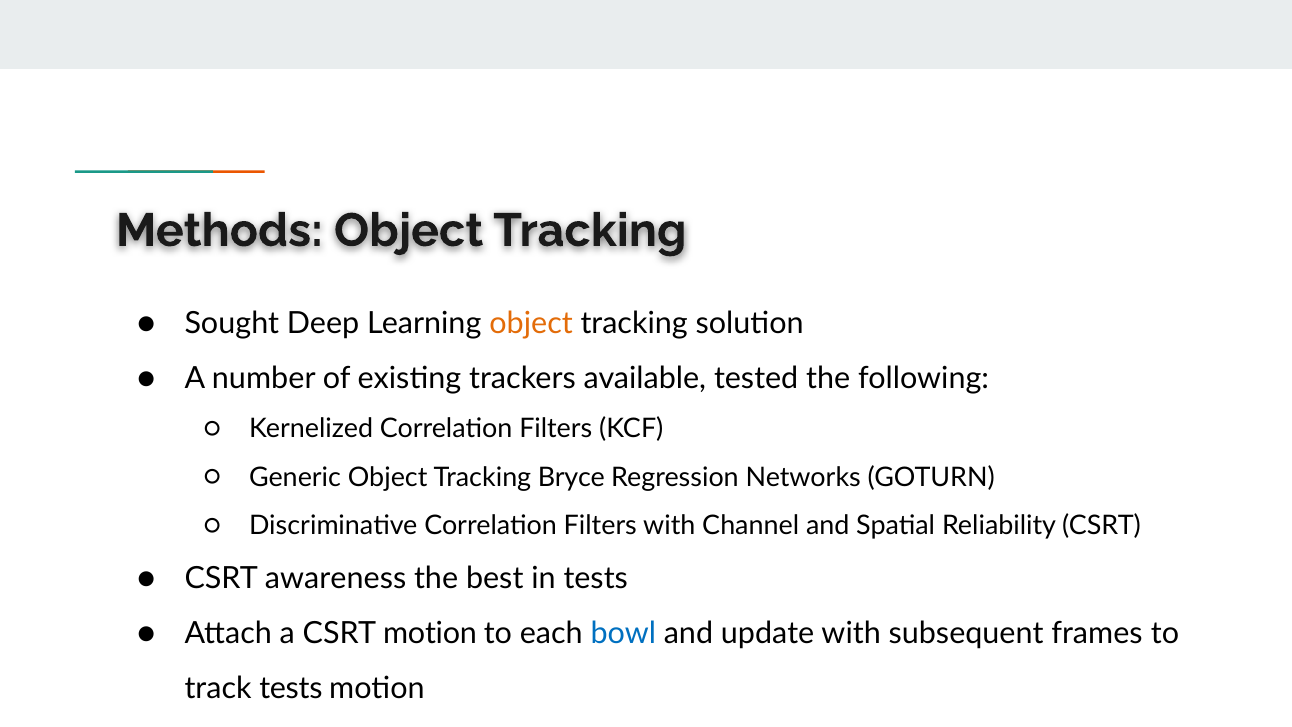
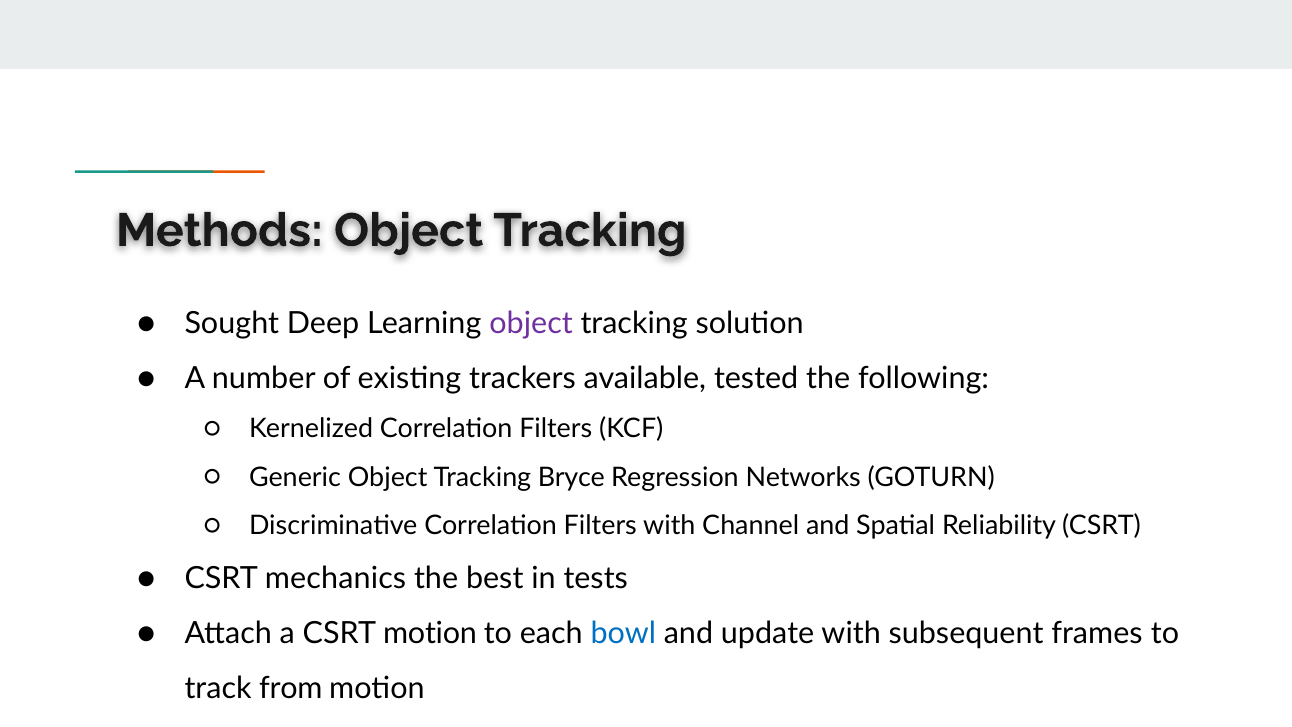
object at (531, 323) colour: orange -> purple
awareness: awareness -> mechanics
track tests: tests -> from
